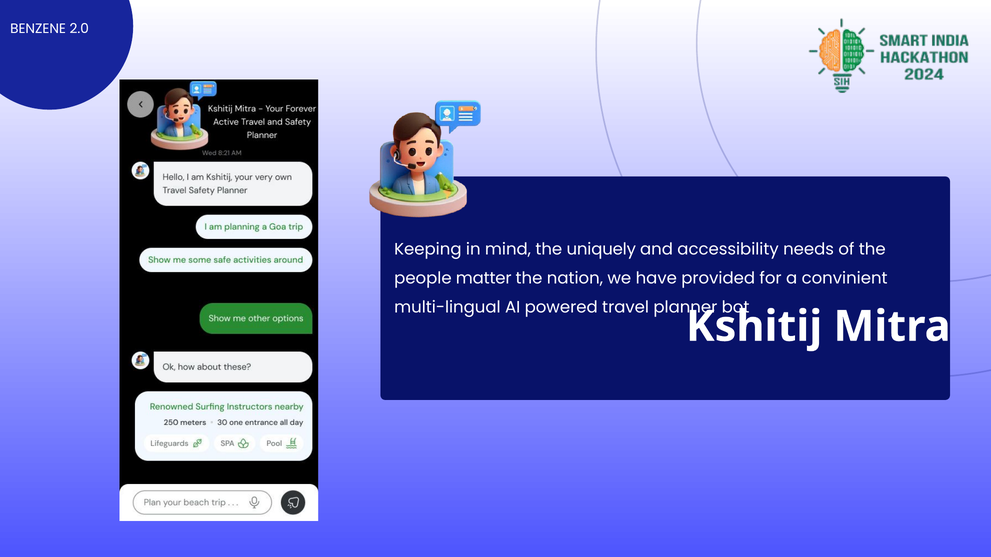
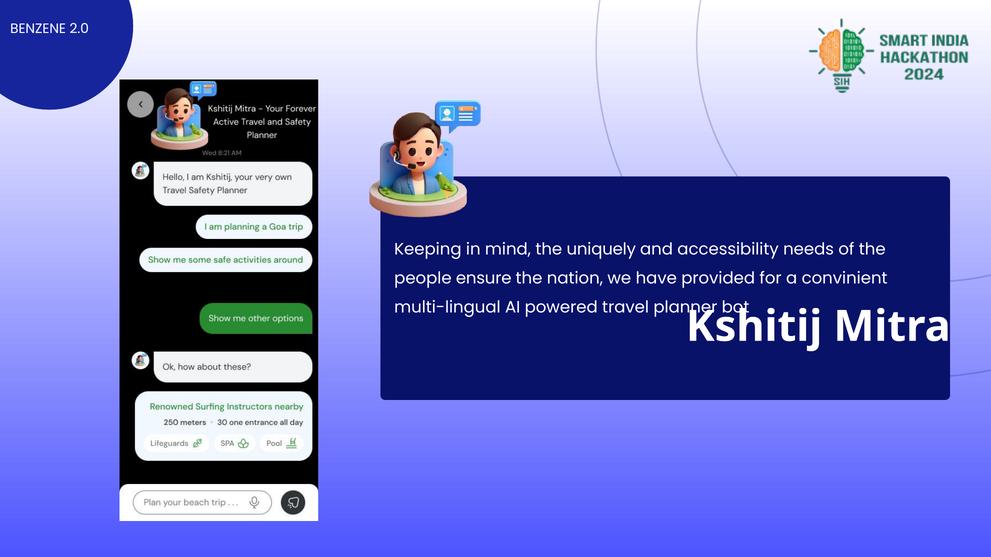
matter: matter -> ensure
